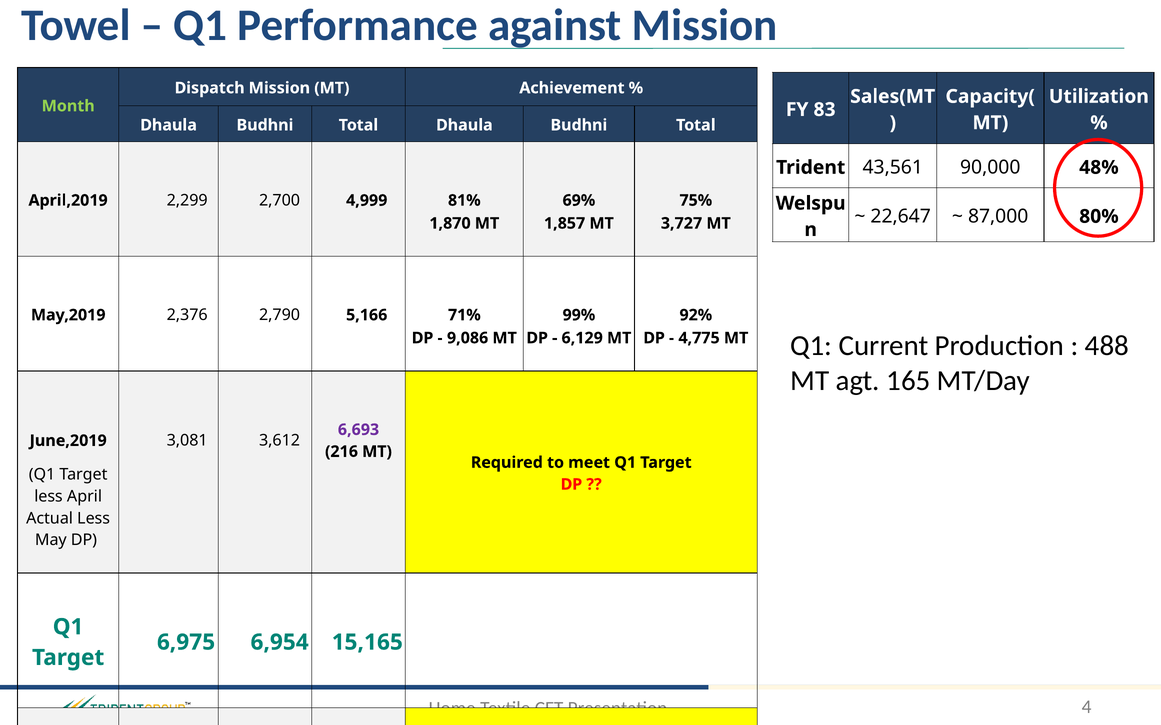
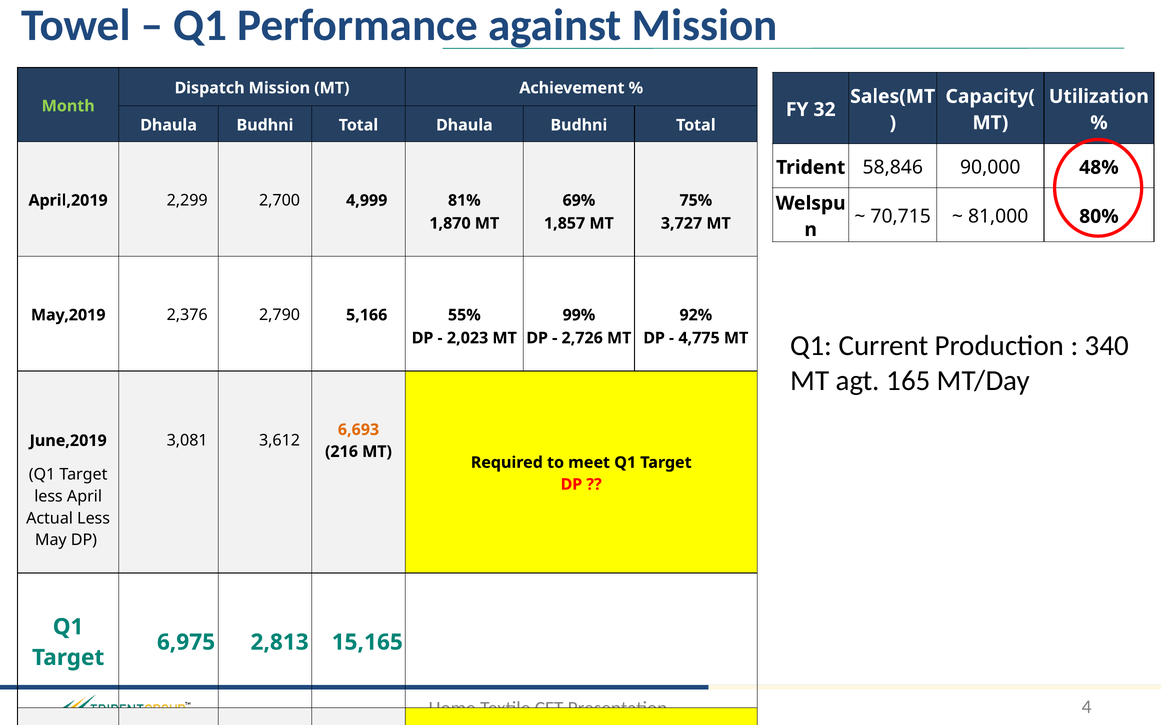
83: 83 -> 32
43,561: 43,561 -> 58,846
22,647: 22,647 -> 70,715
87,000: 87,000 -> 81,000
71%: 71% -> 55%
488: 488 -> 340
9,086: 9,086 -> 2,023
6,129: 6,129 -> 2,726
6,693 colour: purple -> orange
6,954: 6,954 -> 2,813
